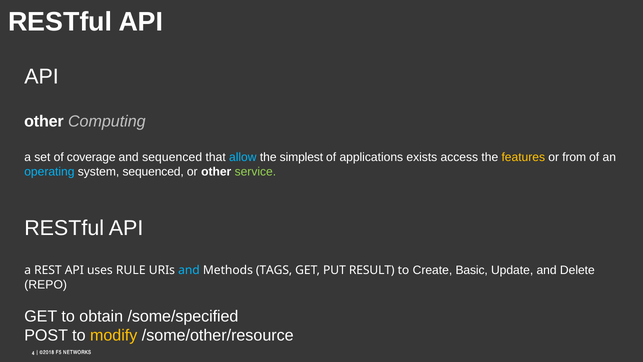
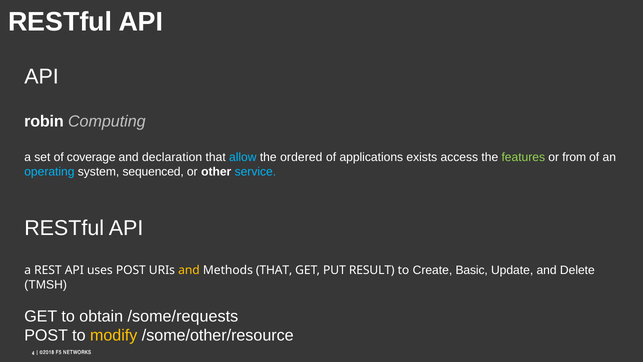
other at (44, 121): other -> robin
and sequenced: sequenced -> declaration
simplest: simplest -> ordered
features colour: yellow -> light green
service colour: light green -> light blue
uses RULE: RULE -> POST
and at (189, 270) colour: light blue -> yellow
Methods TAGS: TAGS -> THAT
REPO: REPO -> TMSH
/some/specified: /some/specified -> /some/requests
